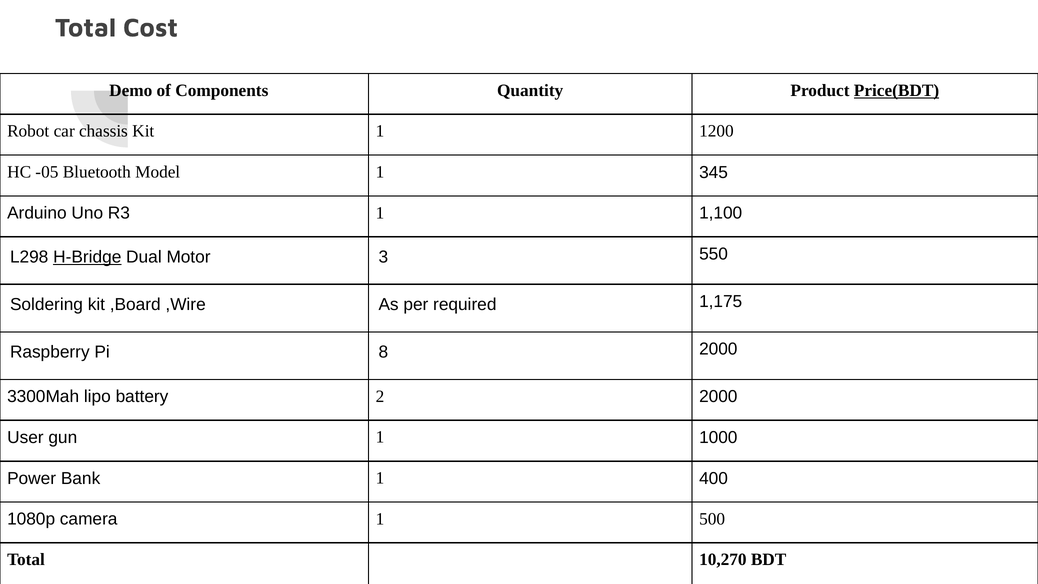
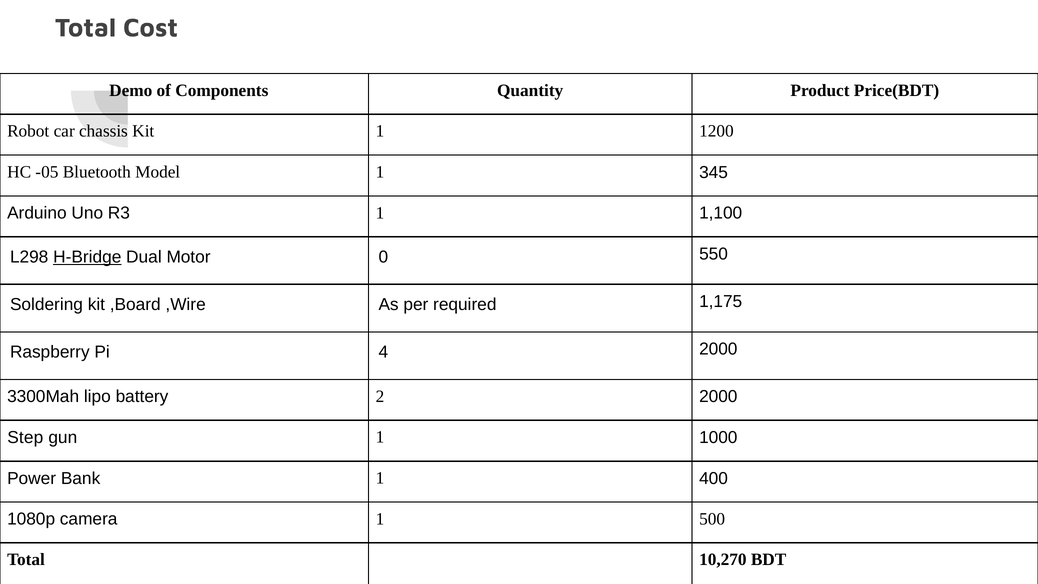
Price(BDT underline: present -> none
3: 3 -> 0
8: 8 -> 4
User: User -> Step
